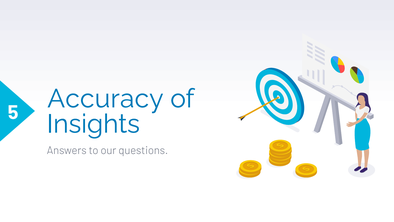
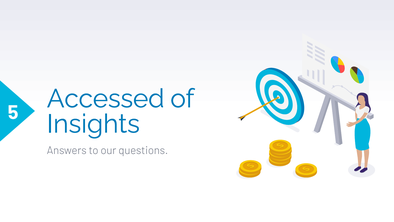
Accuracy: Accuracy -> Accessed
